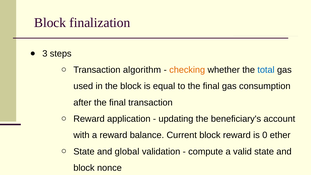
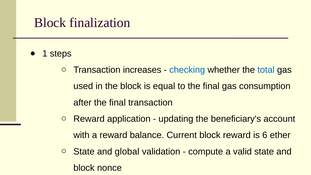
3: 3 -> 1
algorithm: algorithm -> increases
checking colour: orange -> blue
0: 0 -> 6
